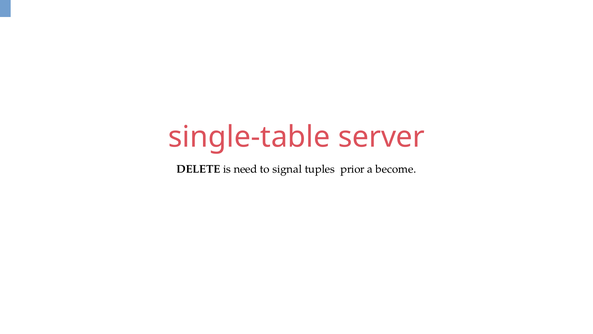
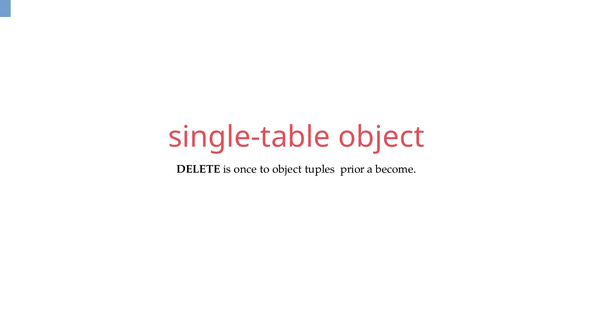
single-table server: server -> object
need: need -> once
to signal: signal -> object
